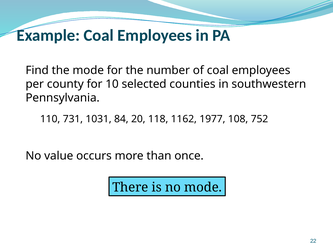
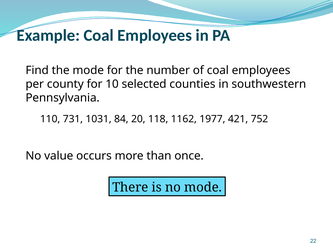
108: 108 -> 421
